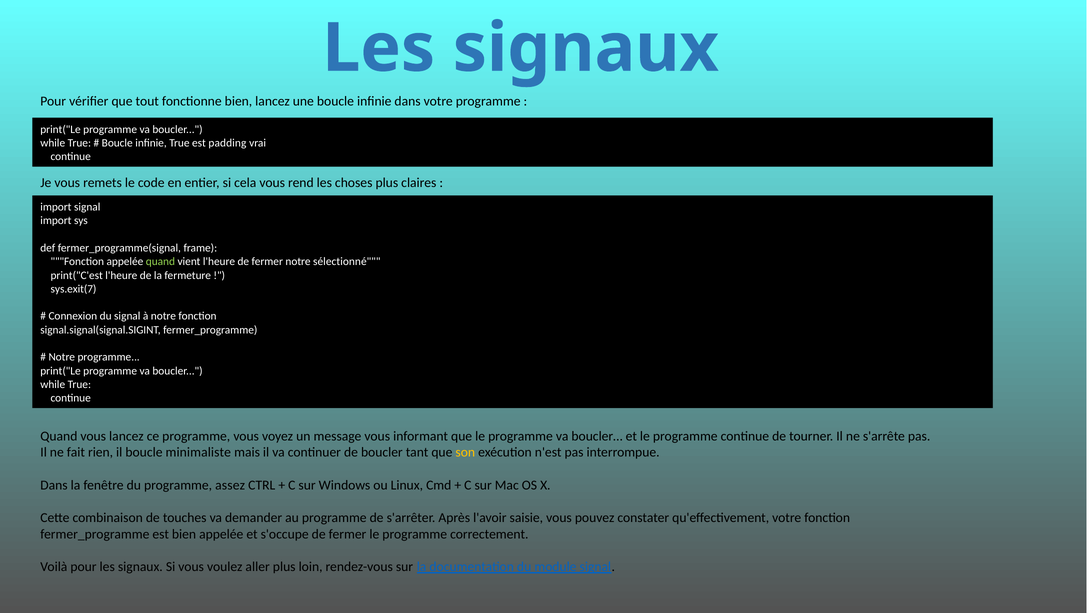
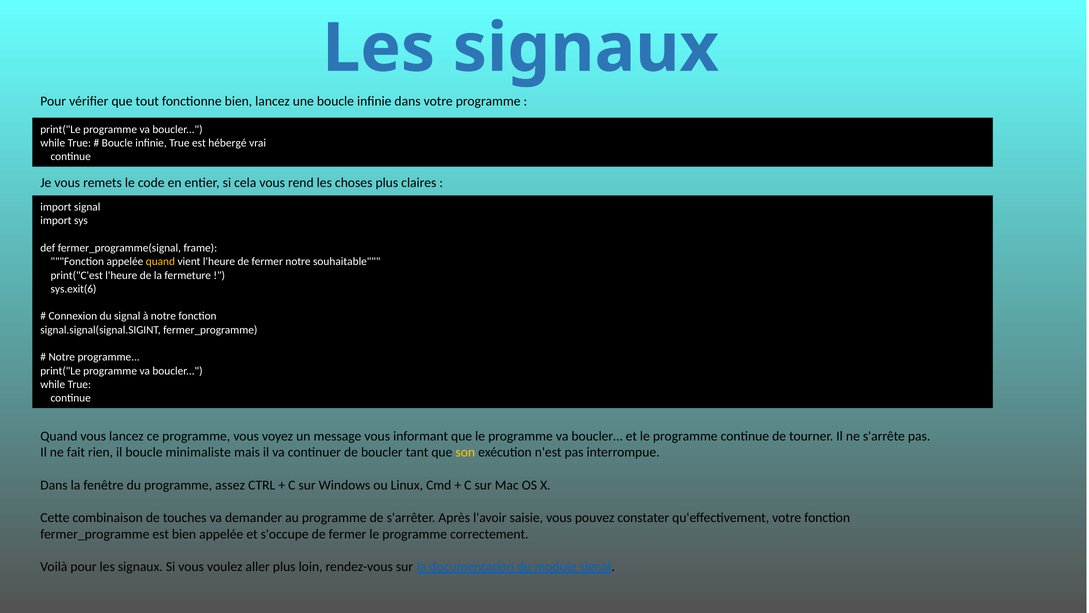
padding: padding -> hébergé
quand at (160, 261) colour: light green -> yellow
sélectionné: sélectionné -> souhaitable
sys.exit(7: sys.exit(7 -> sys.exit(6
